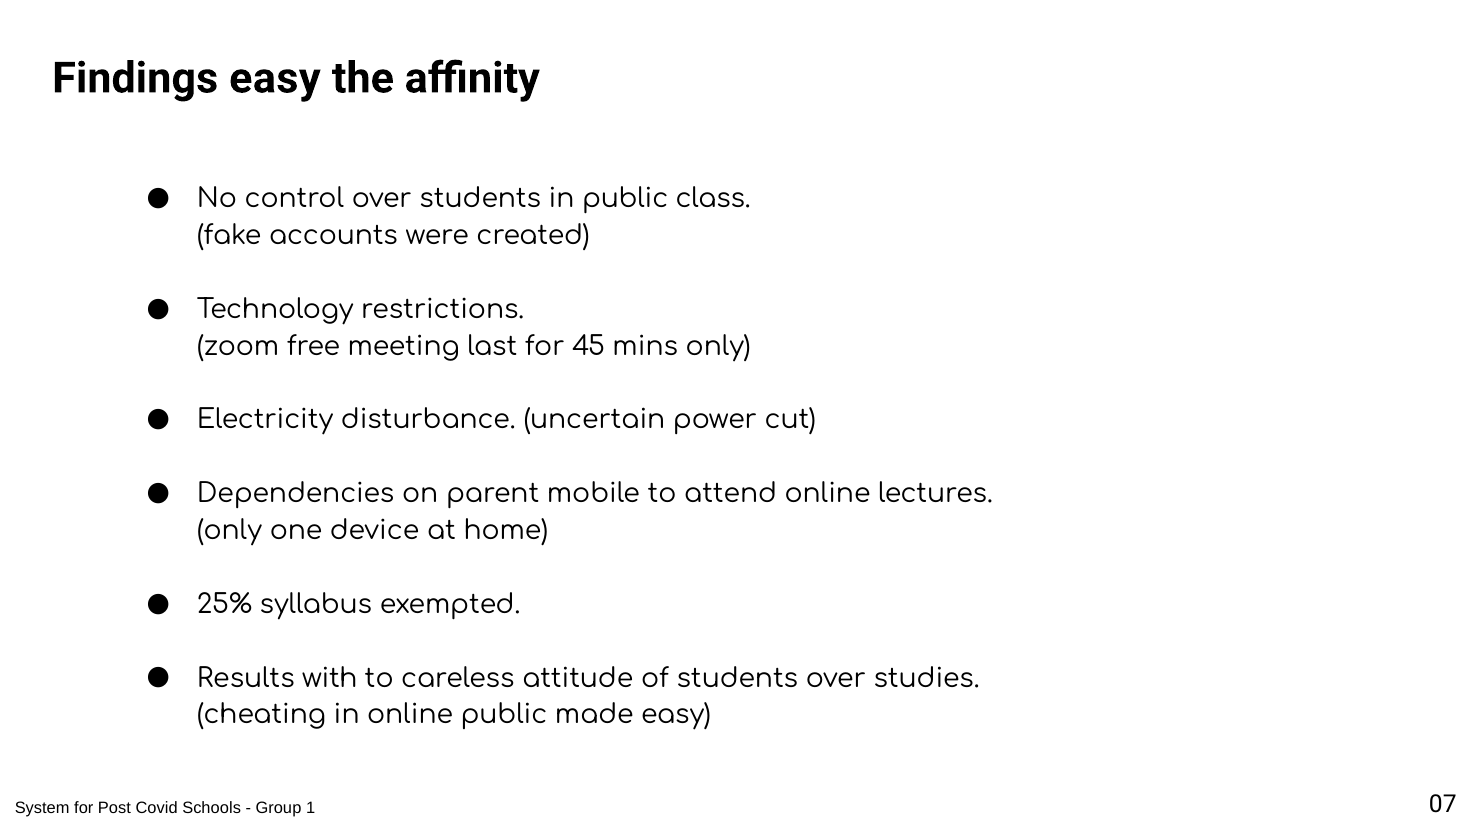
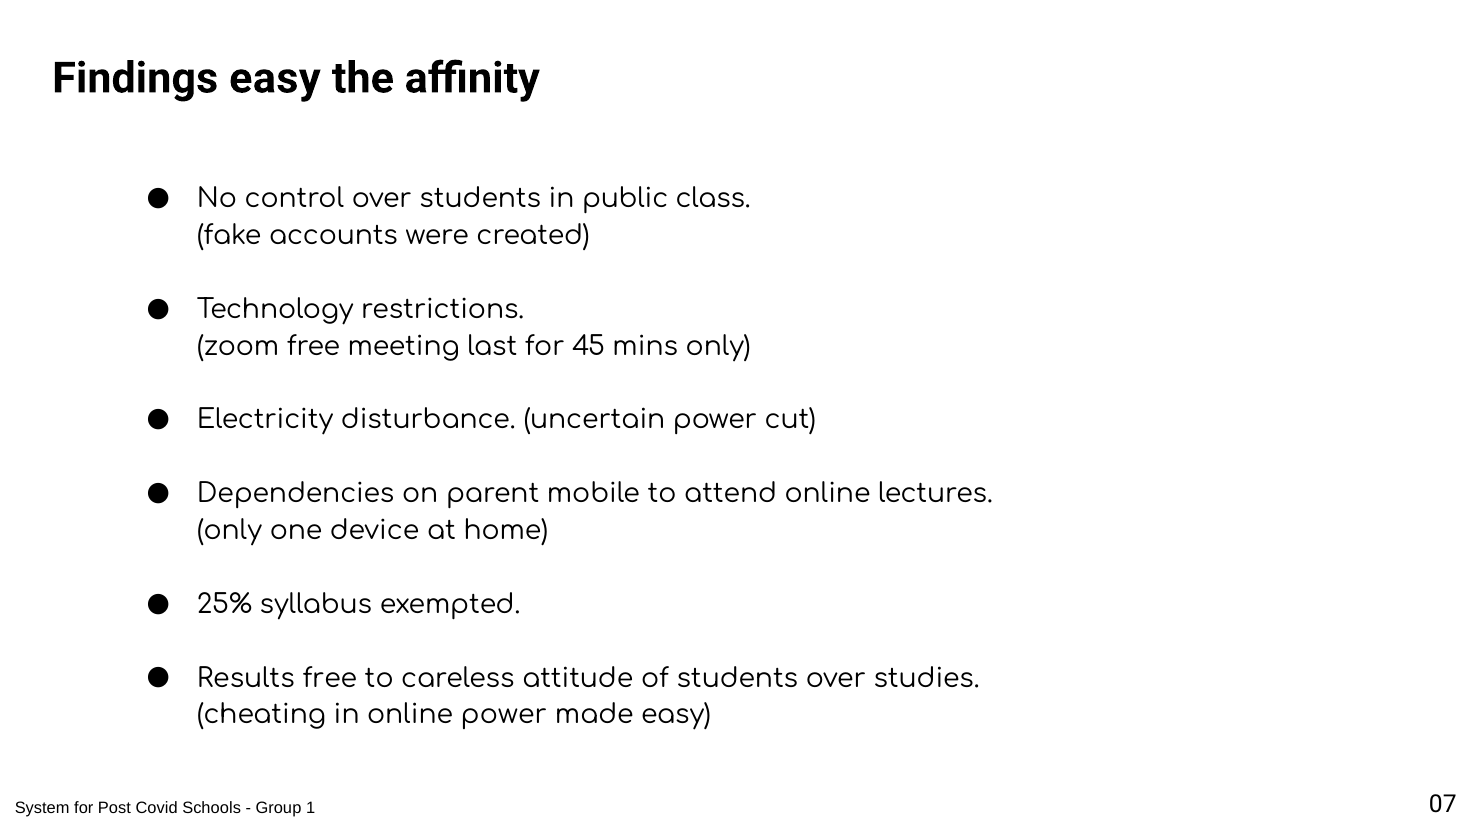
Results with: with -> free
online public: public -> power
